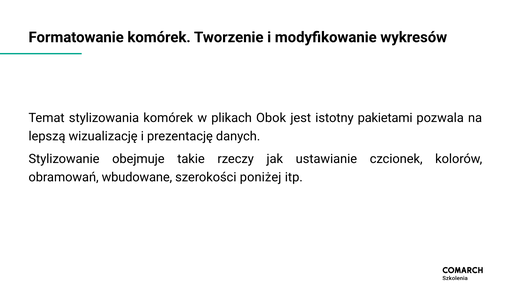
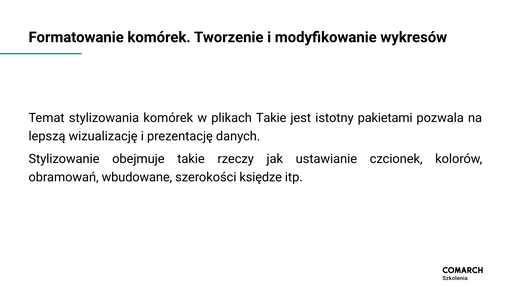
plikach Obok: Obok -> Takie
poniżej: poniżej -> księdze
